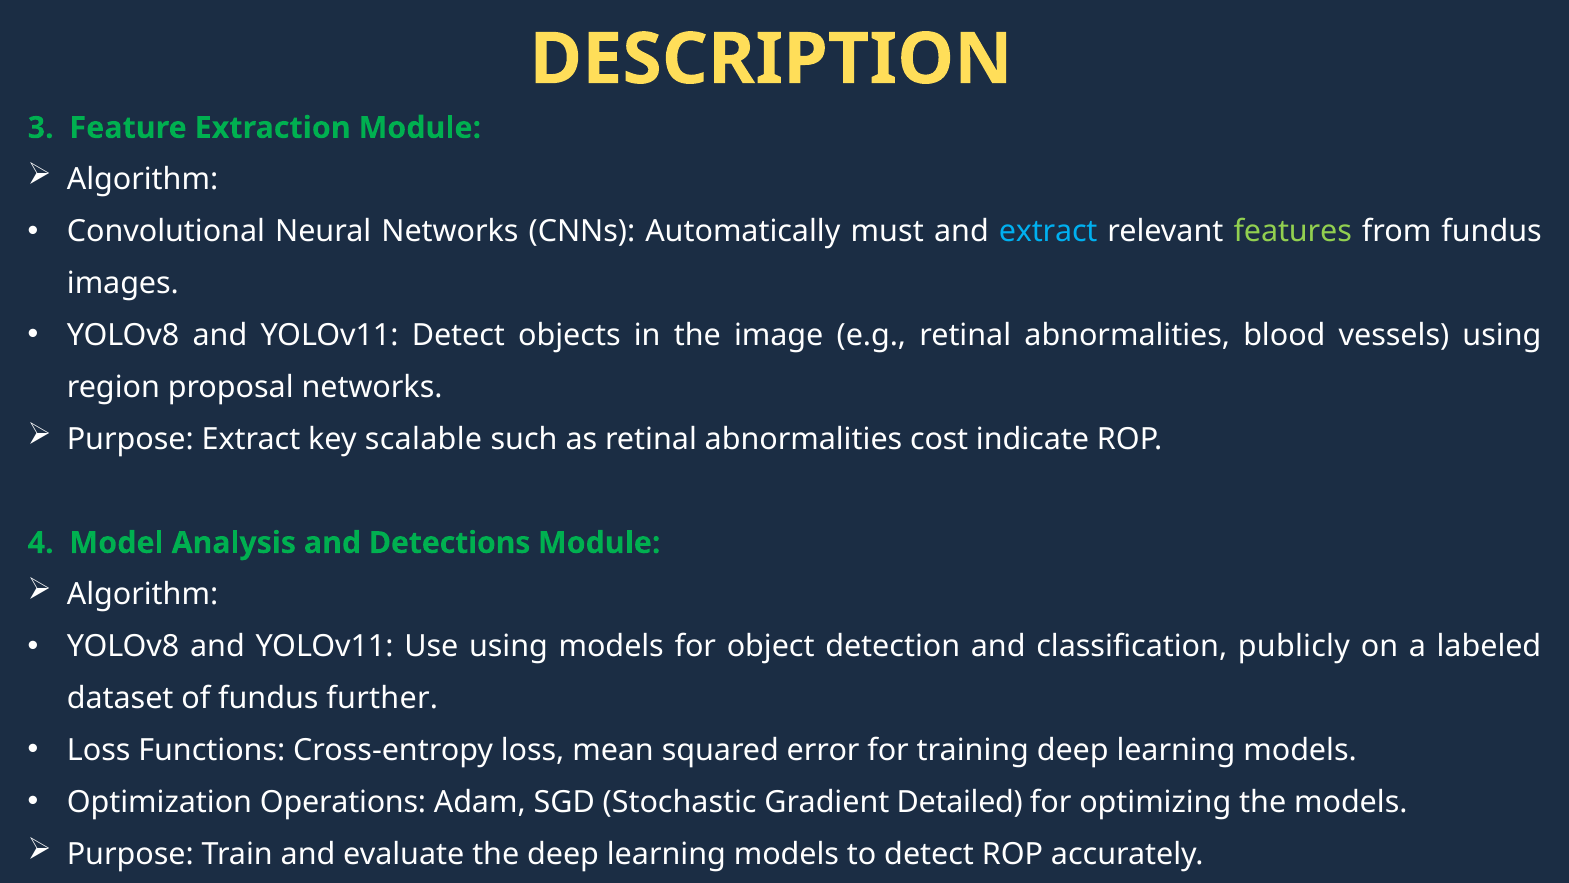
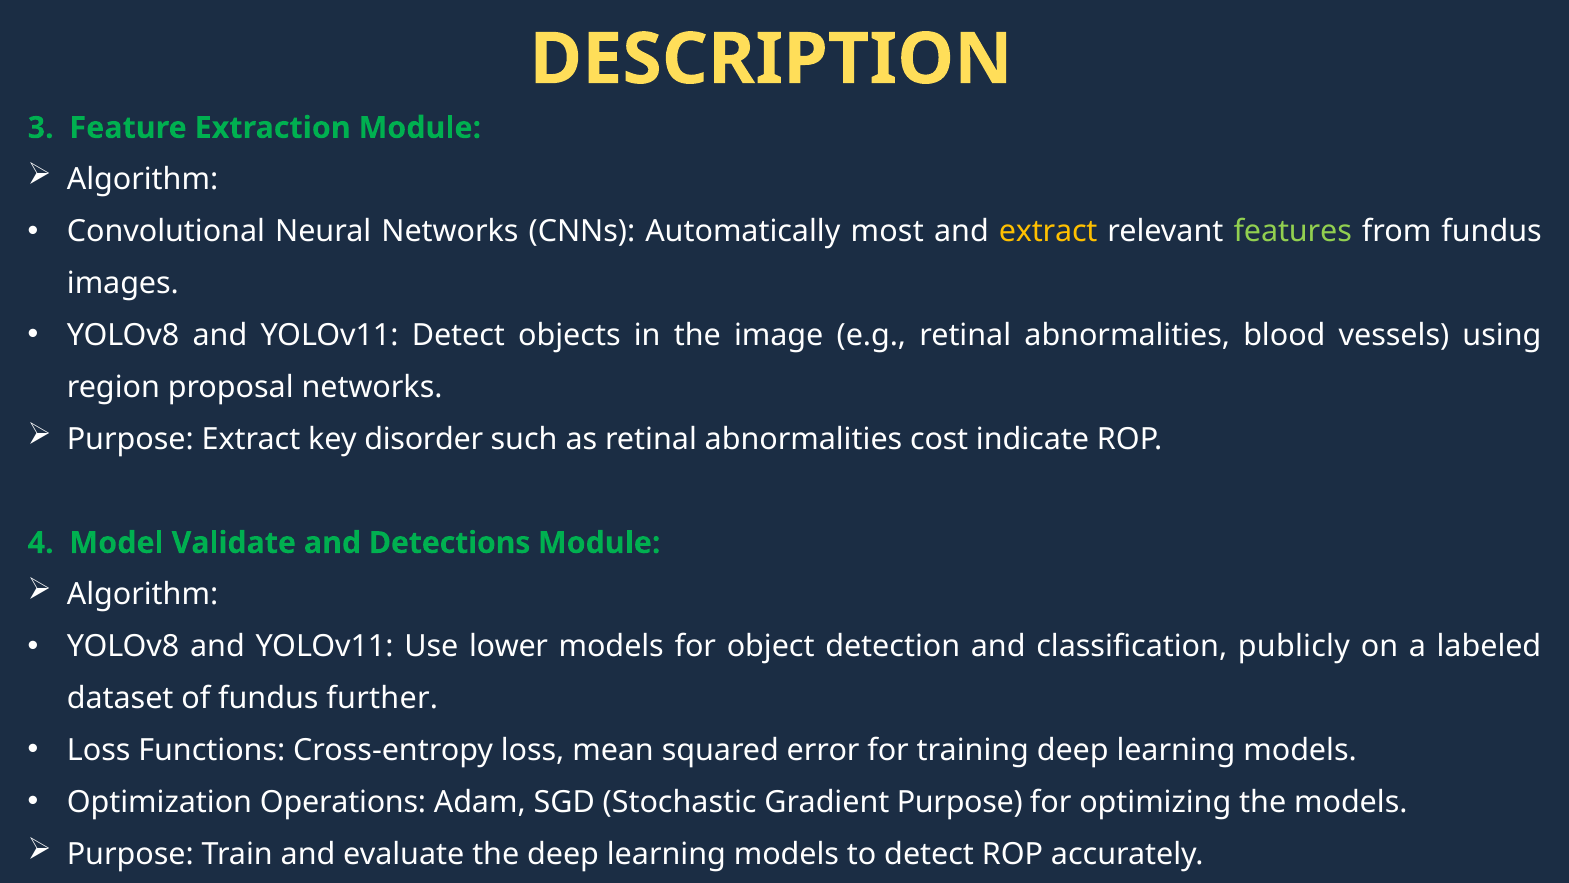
must: must -> most
extract at (1048, 232) colour: light blue -> yellow
scalable: scalable -> disorder
Analysis: Analysis -> Validate
Use using: using -> lower
Gradient Detailed: Detailed -> Purpose
